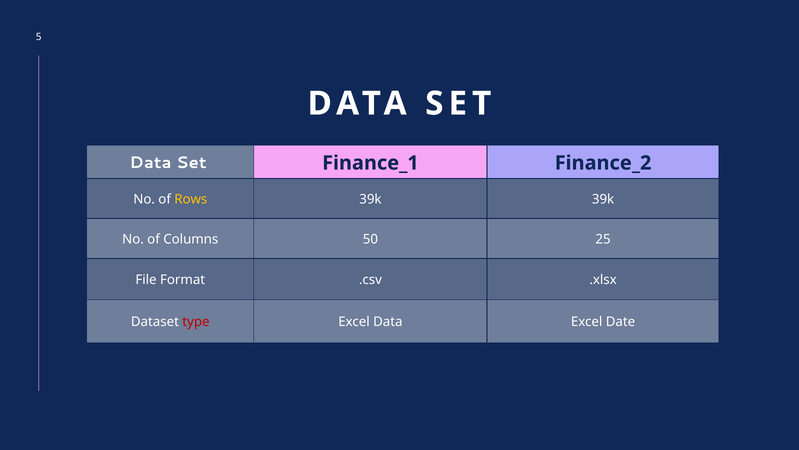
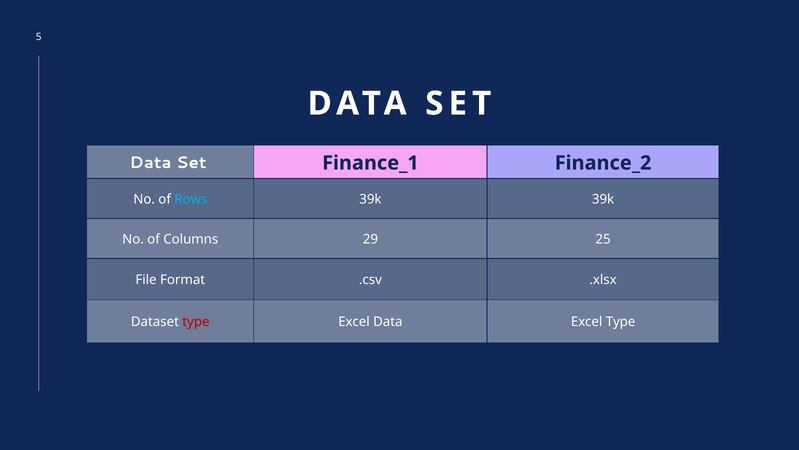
Rows colour: yellow -> light blue
50: 50 -> 29
Excel Date: Date -> Type
